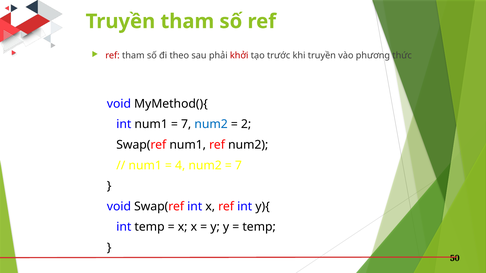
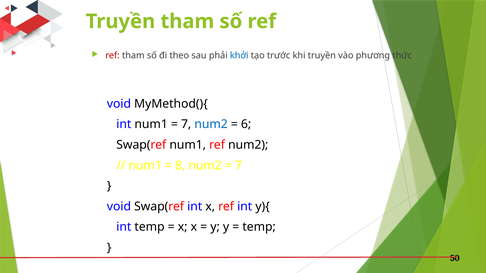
khởi colour: red -> blue
2: 2 -> 6
4: 4 -> 8
